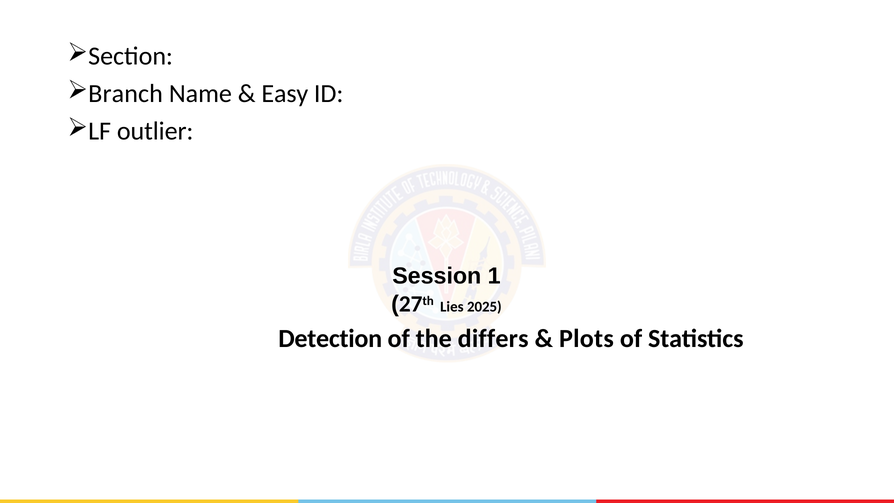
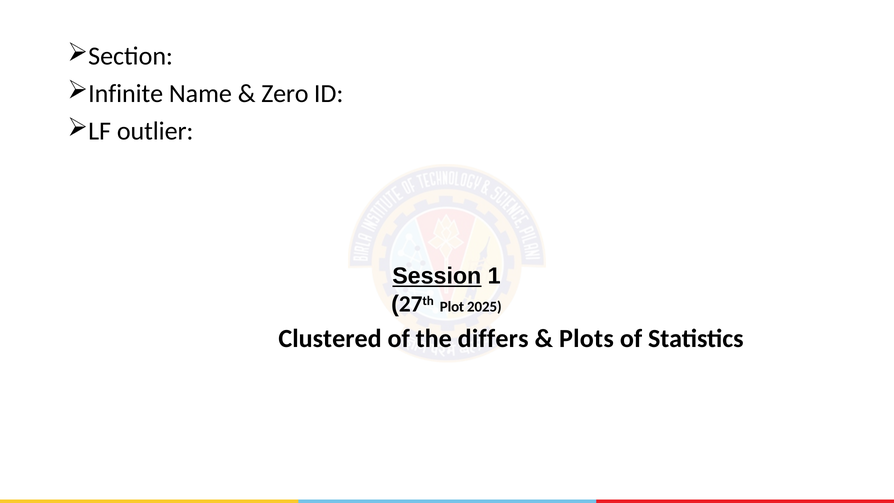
Branch: Branch -> Infinite
Easy: Easy -> Zero
Session underline: none -> present
Lies: Lies -> Plot
Detection: Detection -> Clustered
